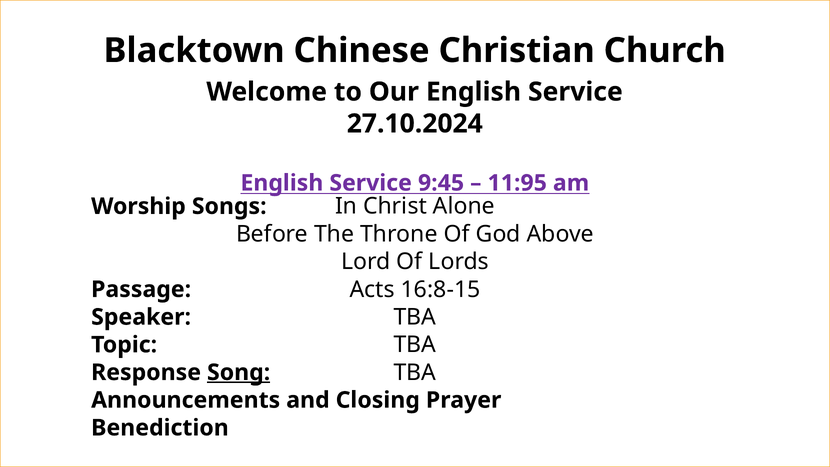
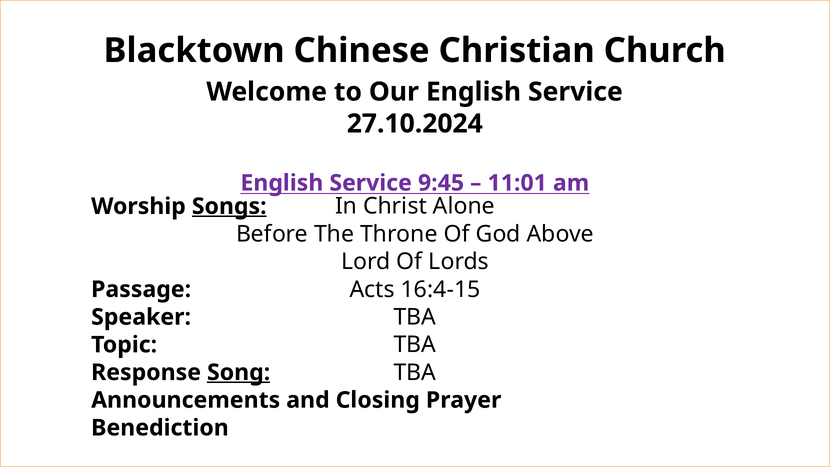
11:95: 11:95 -> 11:01
Songs underline: none -> present
16:8-15: 16:8-15 -> 16:4-15
